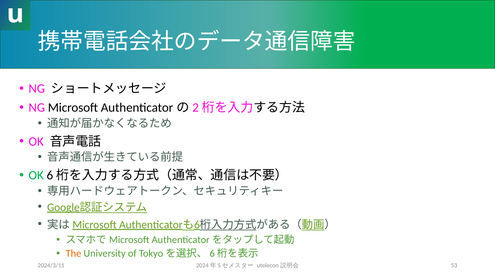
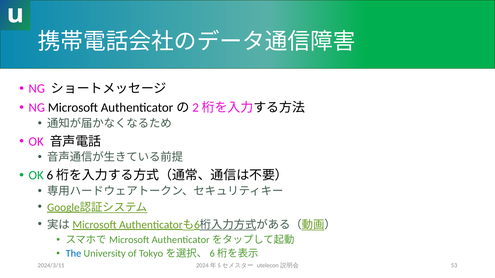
The colour: orange -> blue
